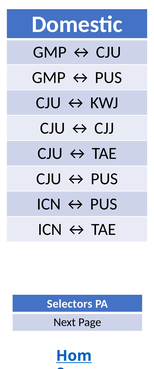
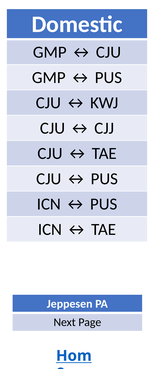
Selectors: Selectors -> Jeppesen
